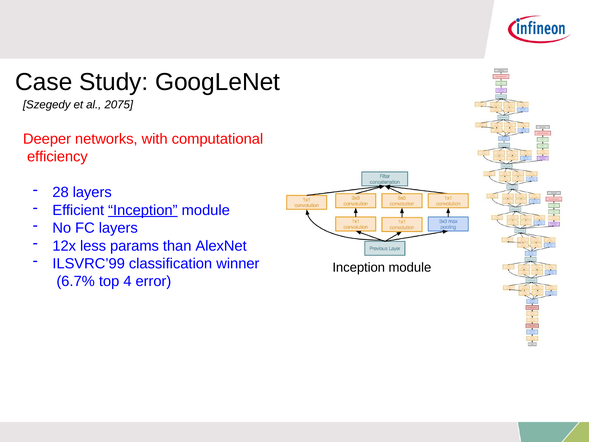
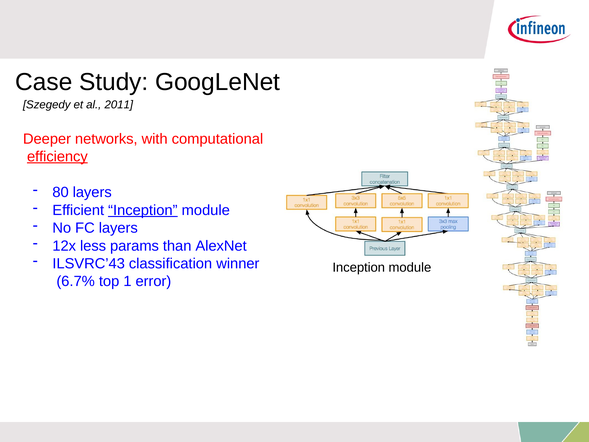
2075: 2075 -> 2011
efficiency underline: none -> present
28: 28 -> 80
ILSVRC’99: ILSVRC’99 -> ILSVRC’43
top 4: 4 -> 1
